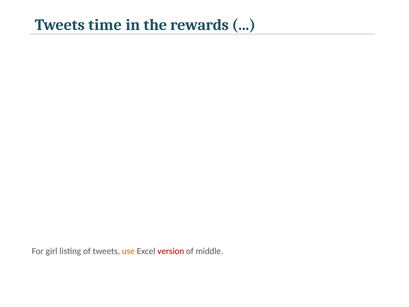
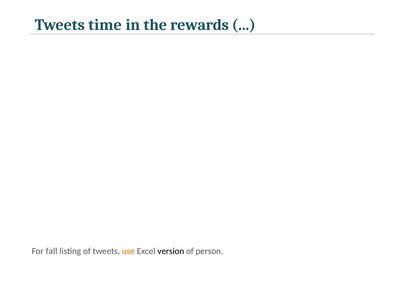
girl: girl -> fall
version colour: red -> black
middle: middle -> person
